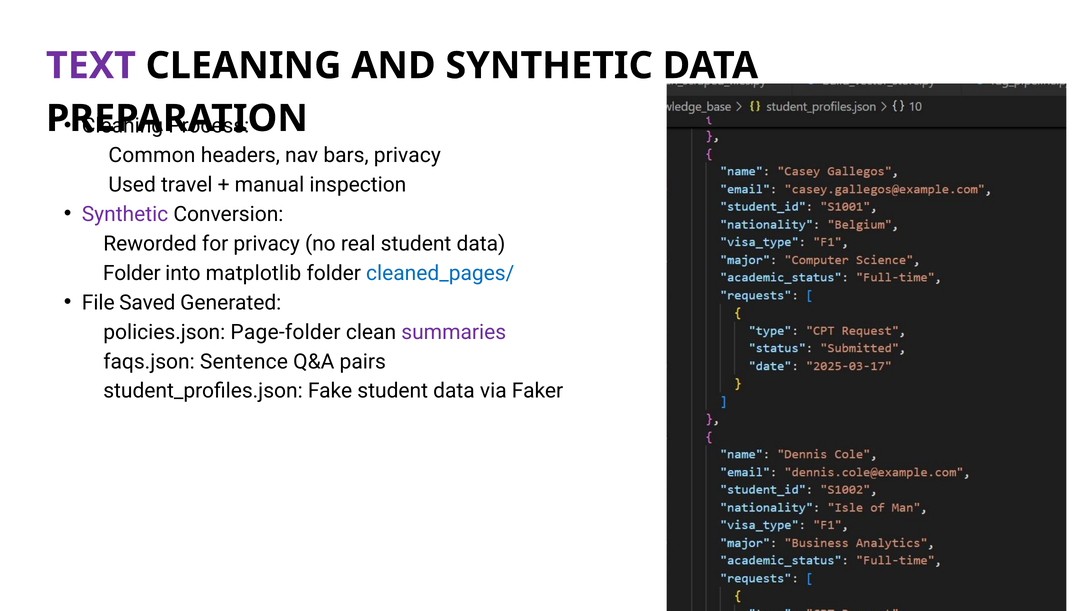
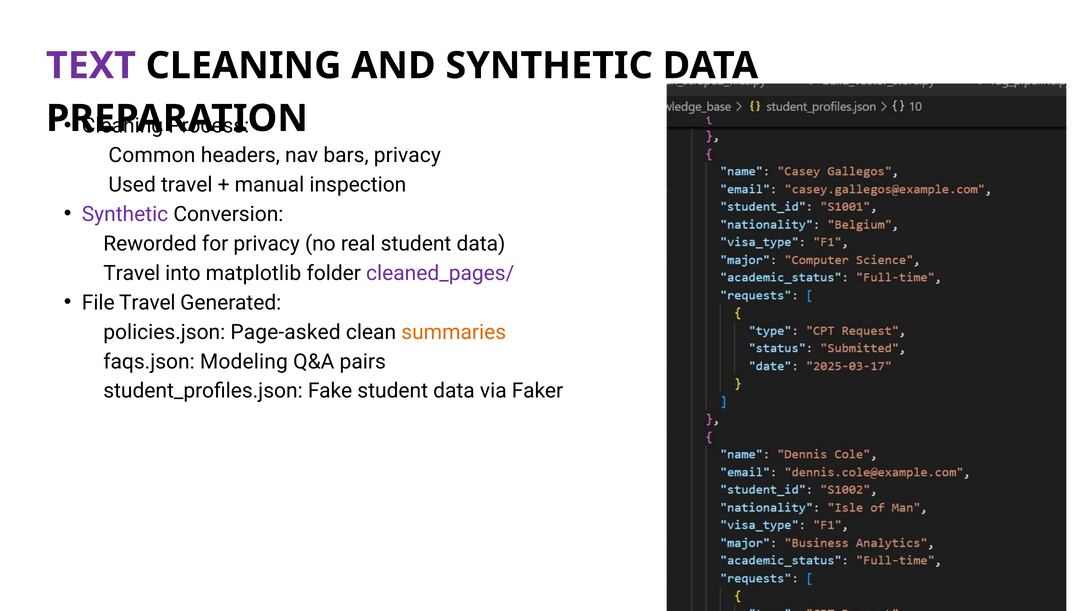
Folder at (132, 273): Folder -> Travel
cleaned_pages/ colour: blue -> purple
File Saved: Saved -> Travel
Page-folder: Page-folder -> Page-asked
summaries colour: purple -> orange
Sentence: Sentence -> Modeling
